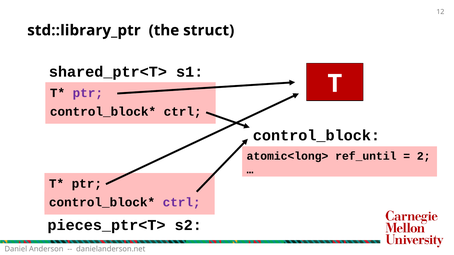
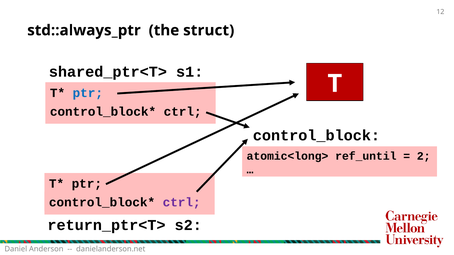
std::library_ptr: std::library_ptr -> std::always_ptr
ptr at (88, 93) colour: purple -> blue
pieces_ptr<T>: pieces_ptr<T> -> return_ptr<T>
